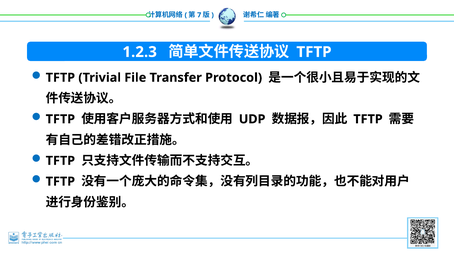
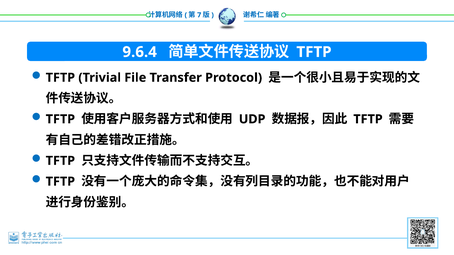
1.2.3: 1.2.3 -> 9.6.4
